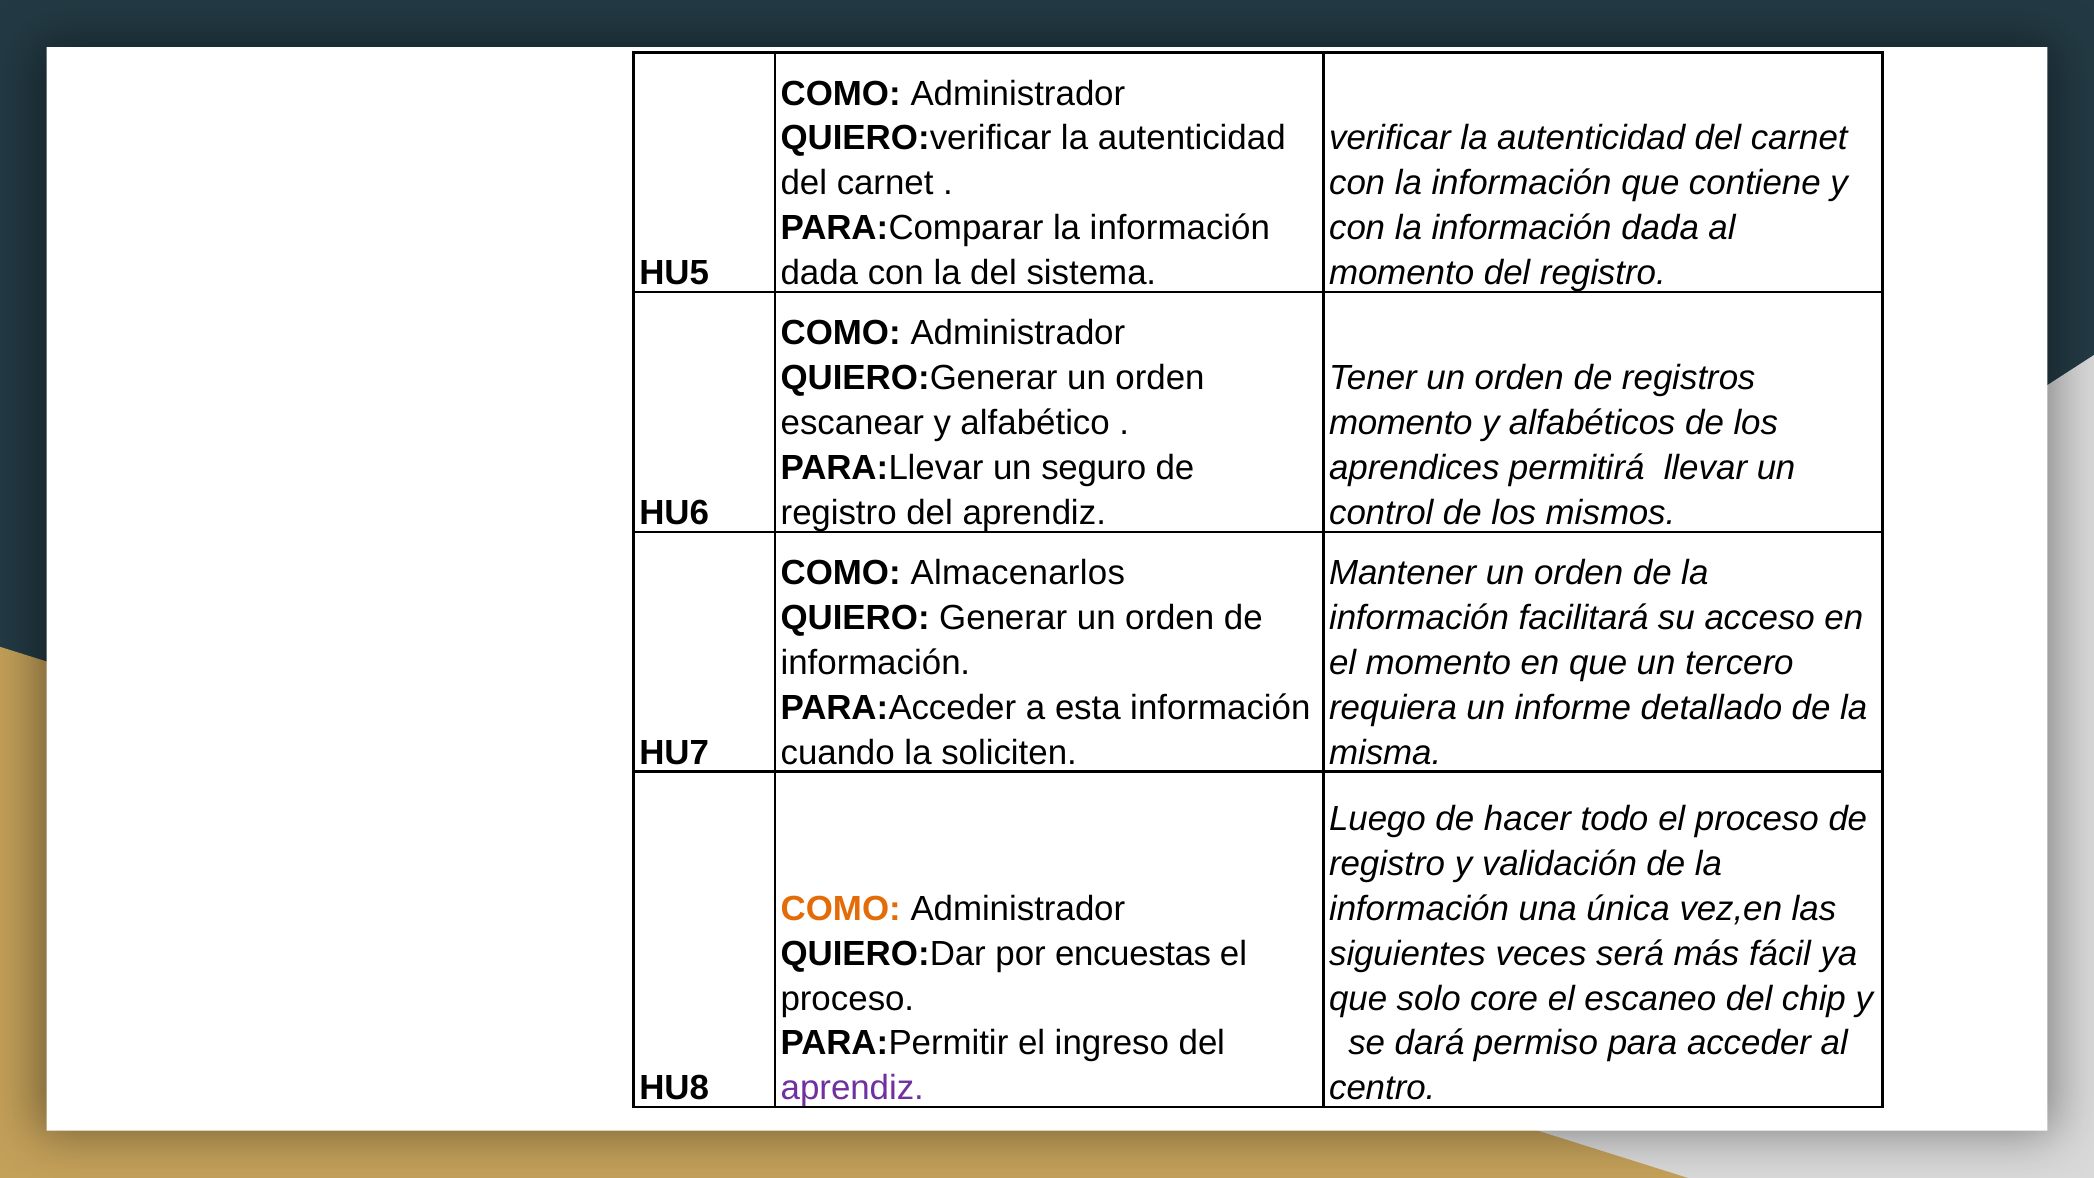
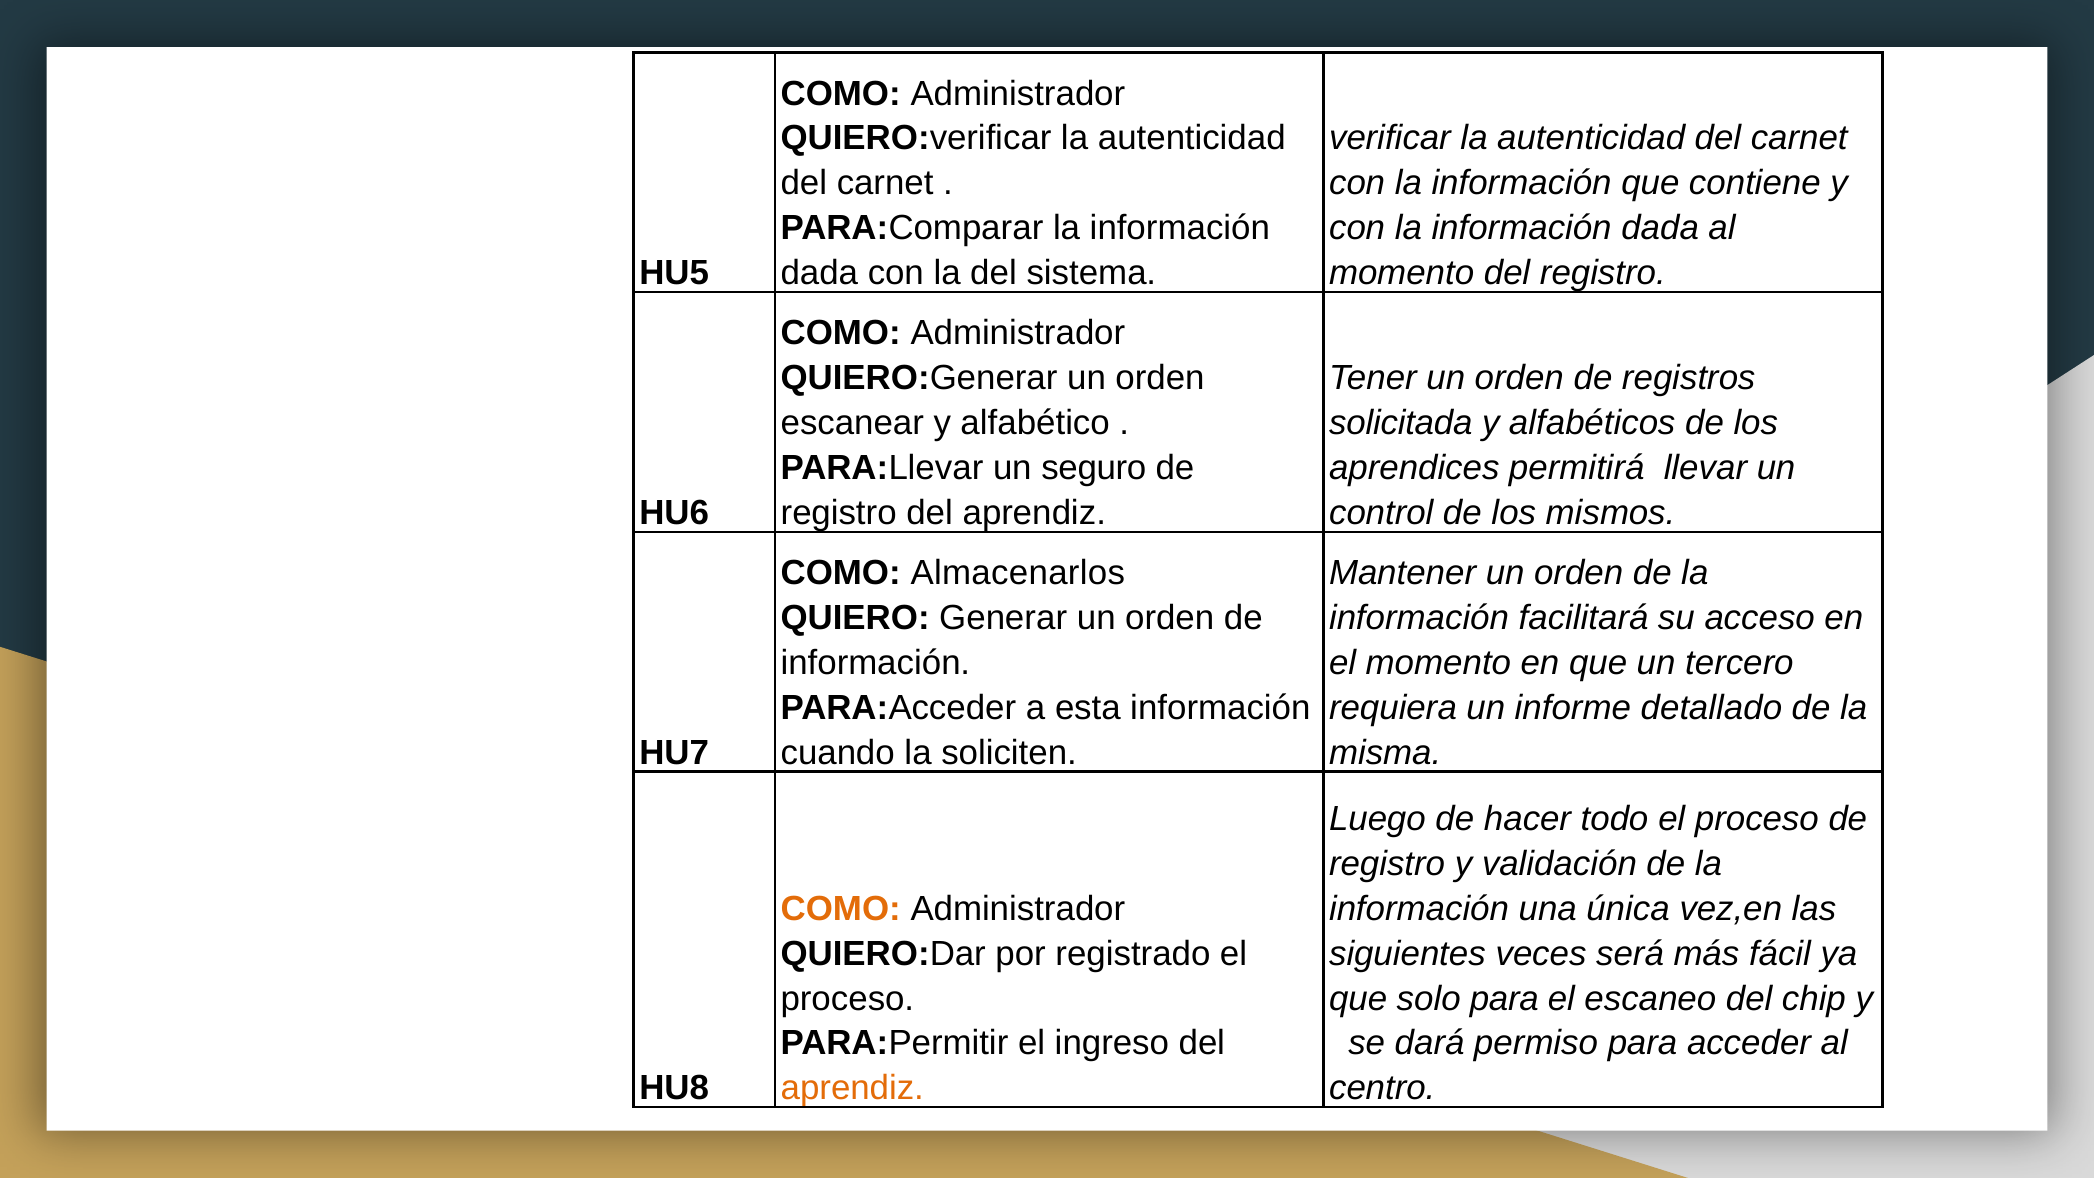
momento at (1401, 423): momento -> solicitada
encuestas: encuestas -> registrado
solo core: core -> para
aprendiz at (852, 1088) colour: purple -> orange
